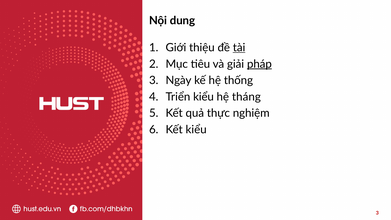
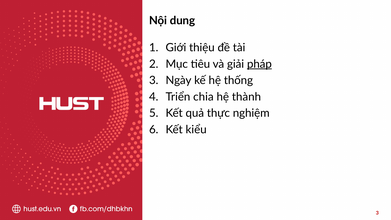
tài underline: present -> none
Triển kiểu: kiểu -> chia
tháng: tháng -> thành
